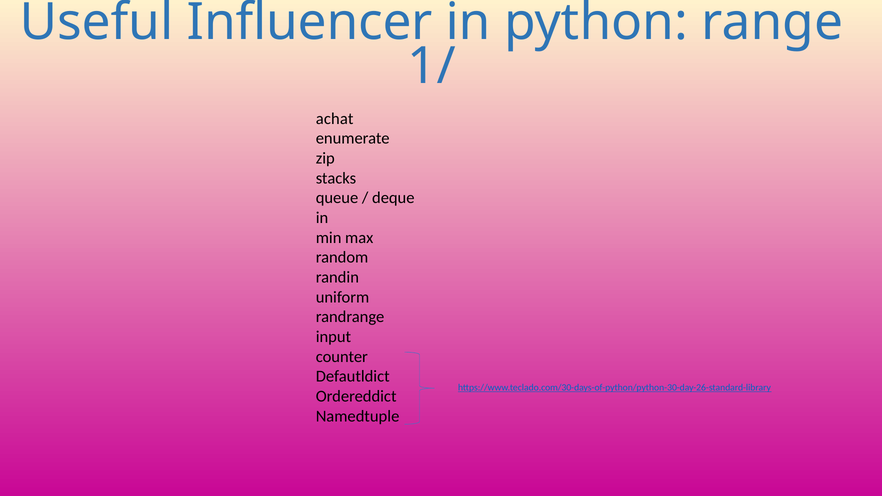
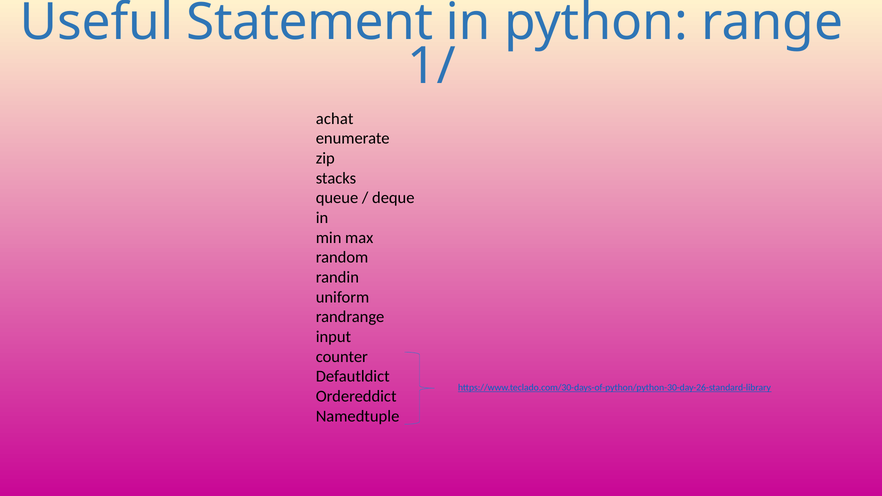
Influencer: Influencer -> Statement
